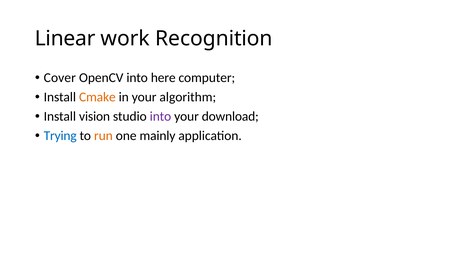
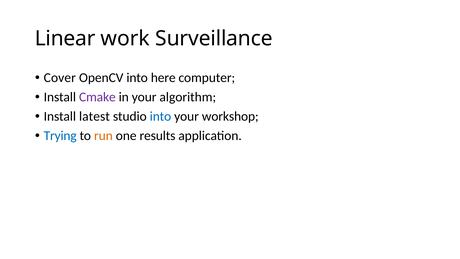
Recognition: Recognition -> Surveillance
Cmake colour: orange -> purple
vision: vision -> latest
into at (160, 116) colour: purple -> blue
download: download -> workshop
mainly: mainly -> results
